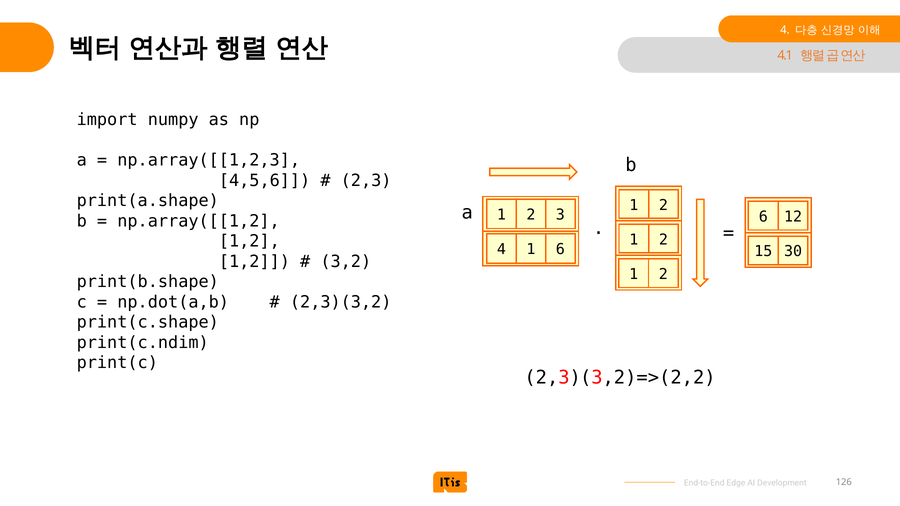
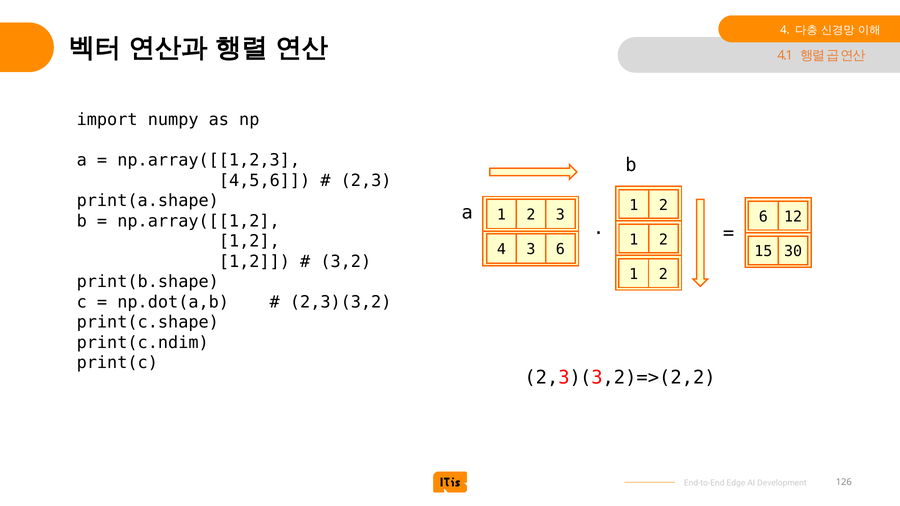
4 1: 1 -> 3
